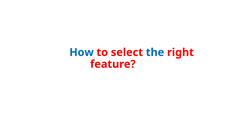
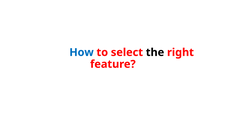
the colour: blue -> black
